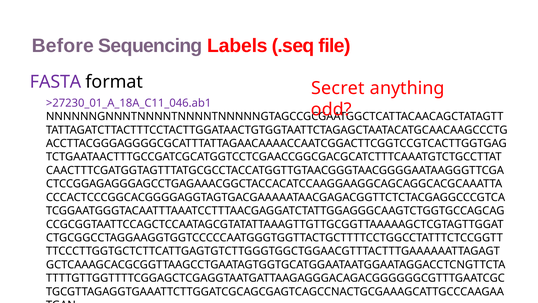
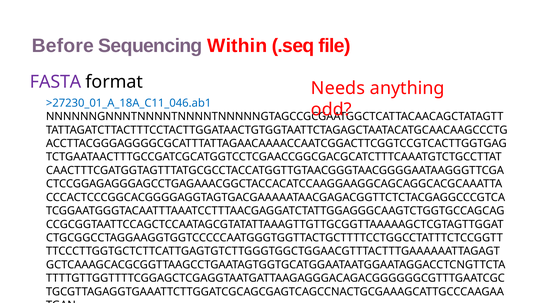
Labels: Labels -> Within
Secret: Secret -> Needs
>27230_01_A_18A_C11_046.ab1 colour: purple -> blue
